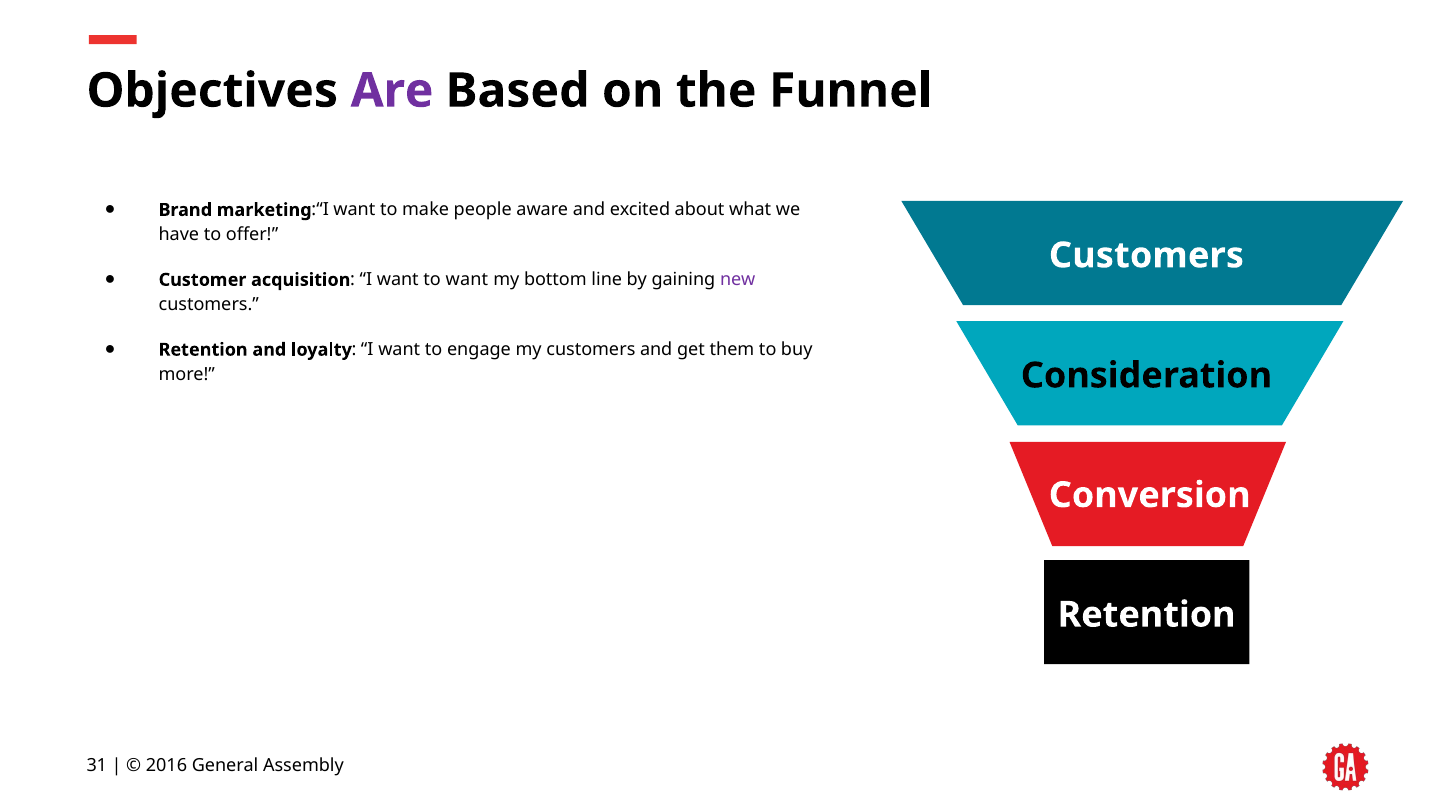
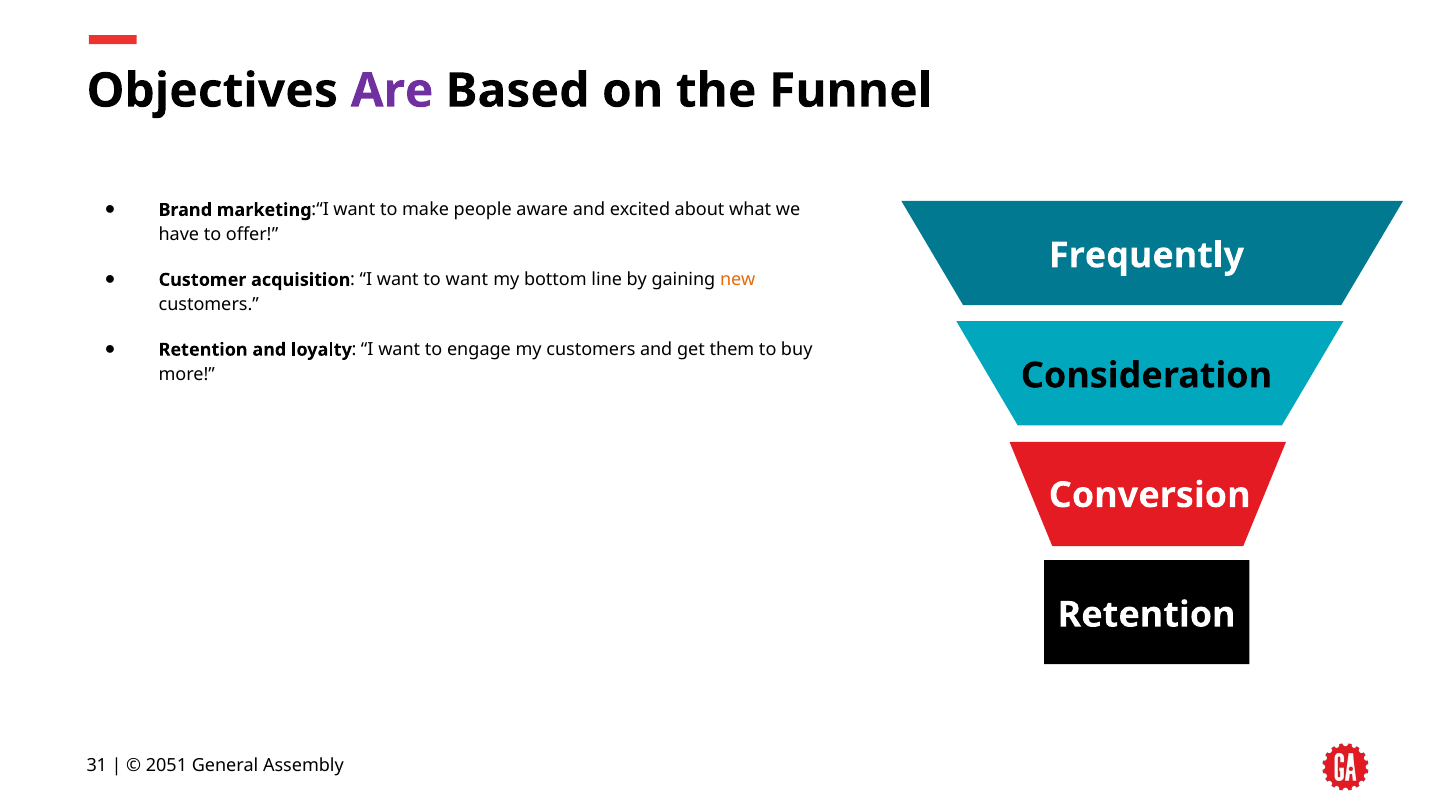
Customers at (1146, 255): Customers -> Frequently
new colour: purple -> orange
2016: 2016 -> 2051
